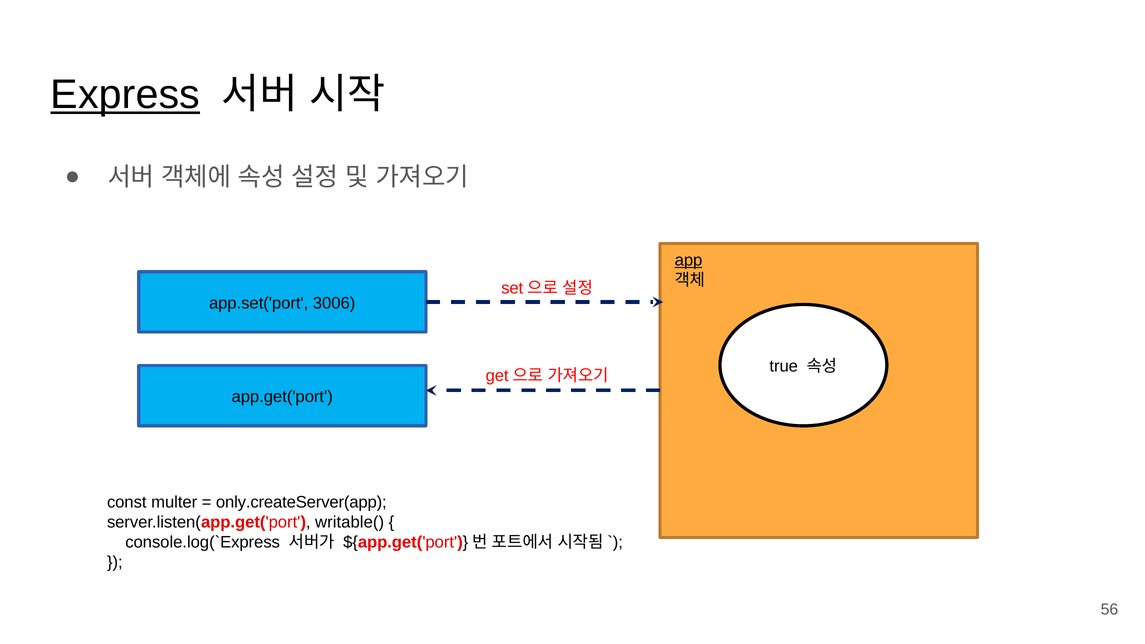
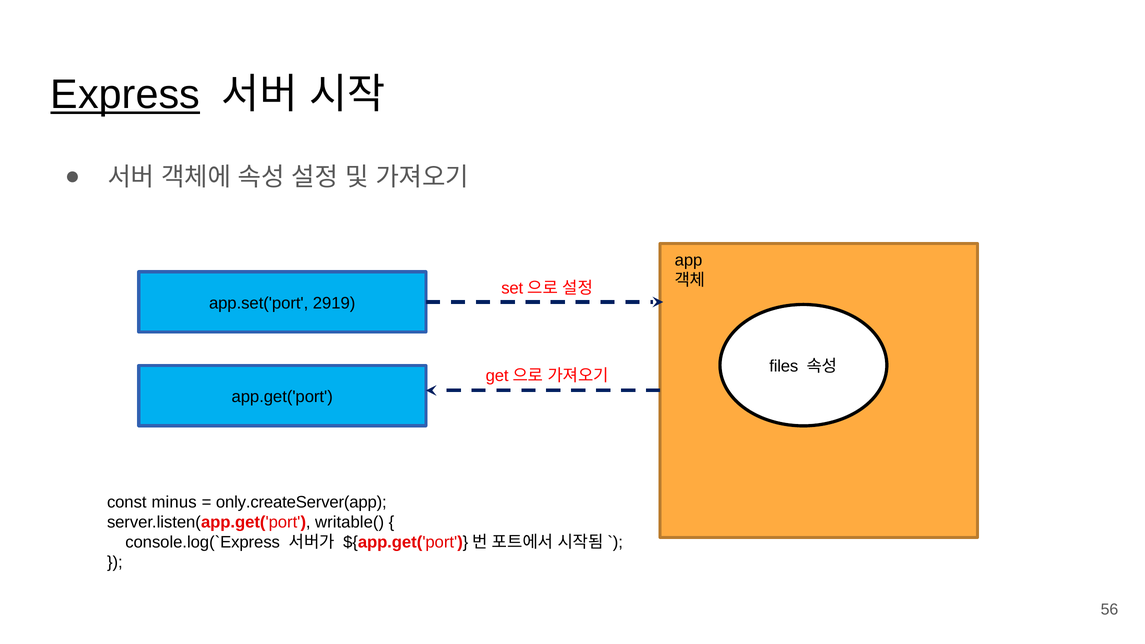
app underline: present -> none
3006: 3006 -> 2919
true: true -> files
multer: multer -> minus
